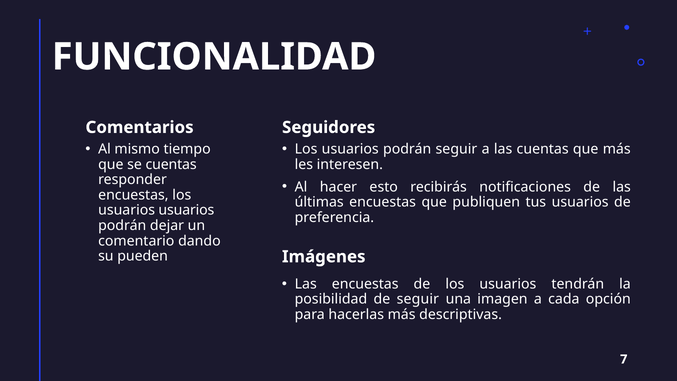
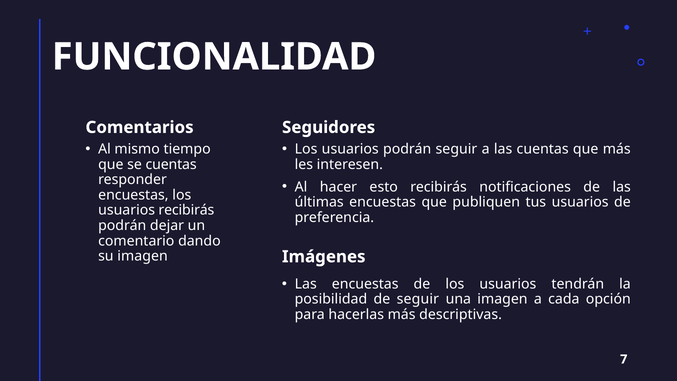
usuarios usuarios: usuarios -> recibirás
su pueden: pueden -> imagen
